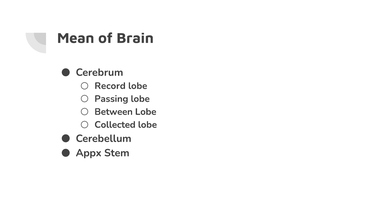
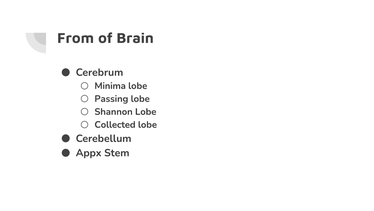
Mean: Mean -> From
Record: Record -> Minima
Between: Between -> Shannon
